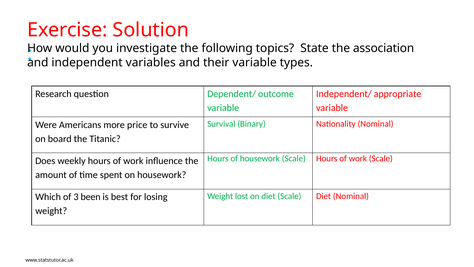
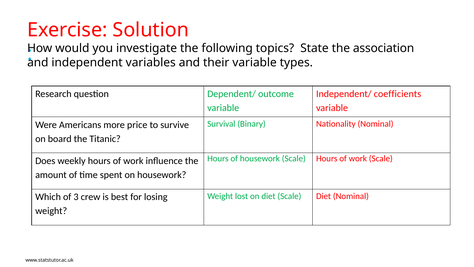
appropriate: appropriate -> coefficients
been: been -> crew
